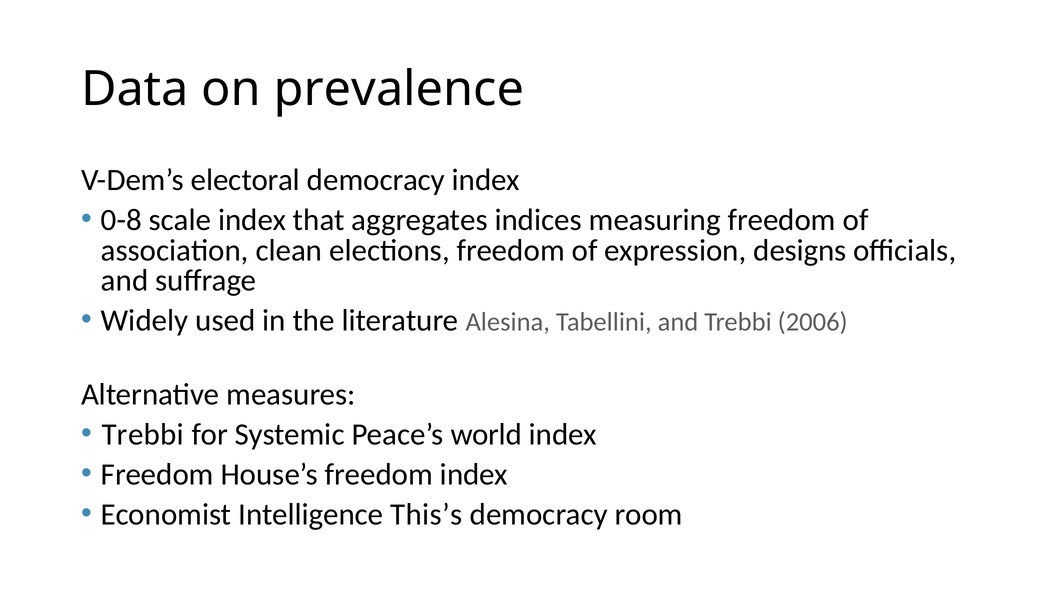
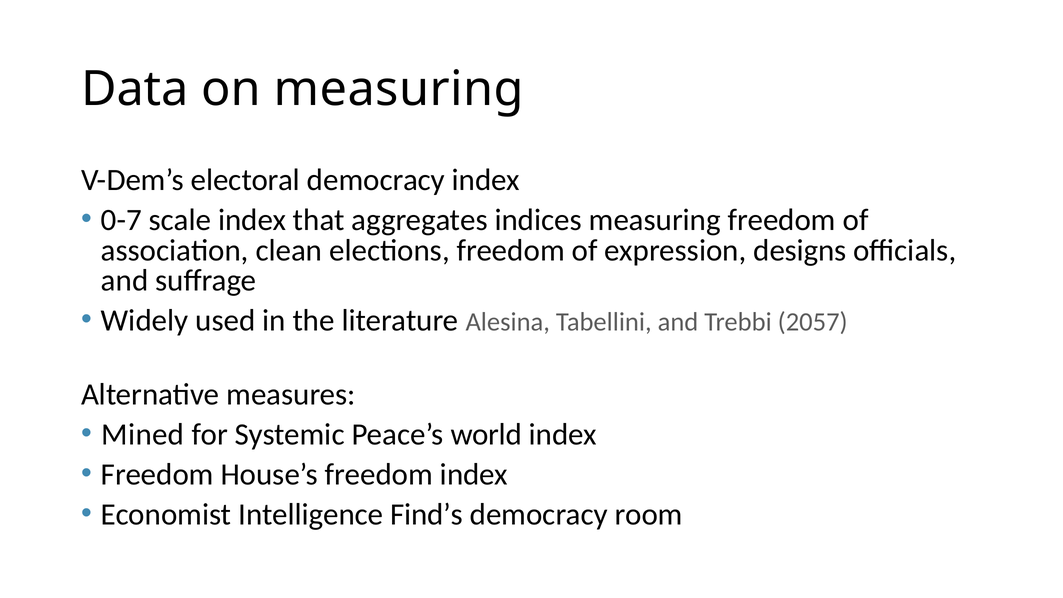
on prevalence: prevalence -> measuring
0-8: 0-8 -> 0-7
2006: 2006 -> 2057
Trebbi at (143, 434): Trebbi -> Mined
This’s: This’s -> Find’s
